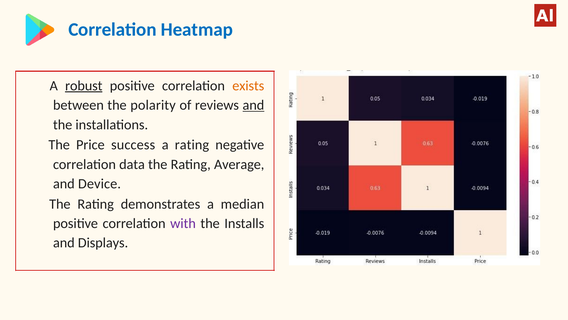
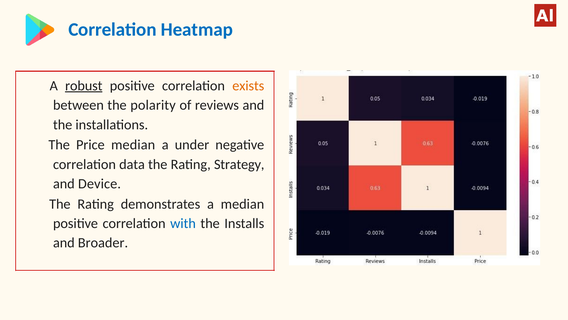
and at (253, 105) underline: present -> none
Price success: success -> median
a rating: rating -> under
Average: Average -> Strategy
with colour: purple -> blue
Displays: Displays -> Broader
